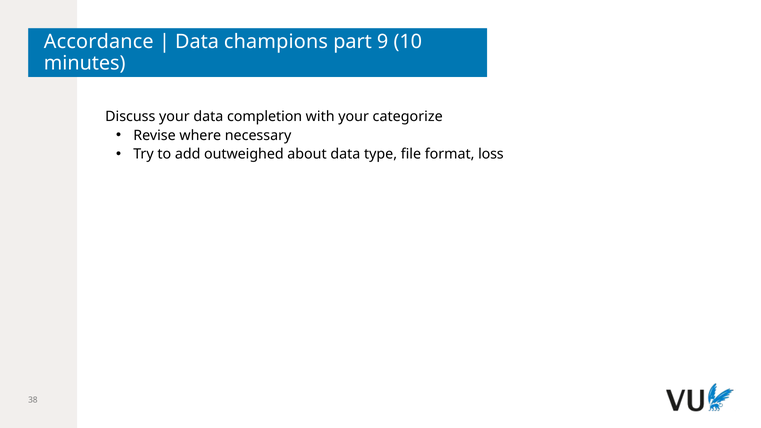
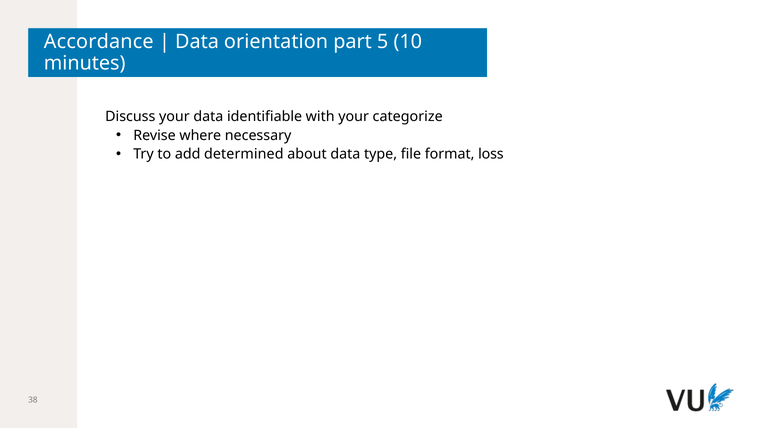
champions: champions -> orientation
9: 9 -> 5
completion: completion -> identifiable
outweighed: outweighed -> determined
